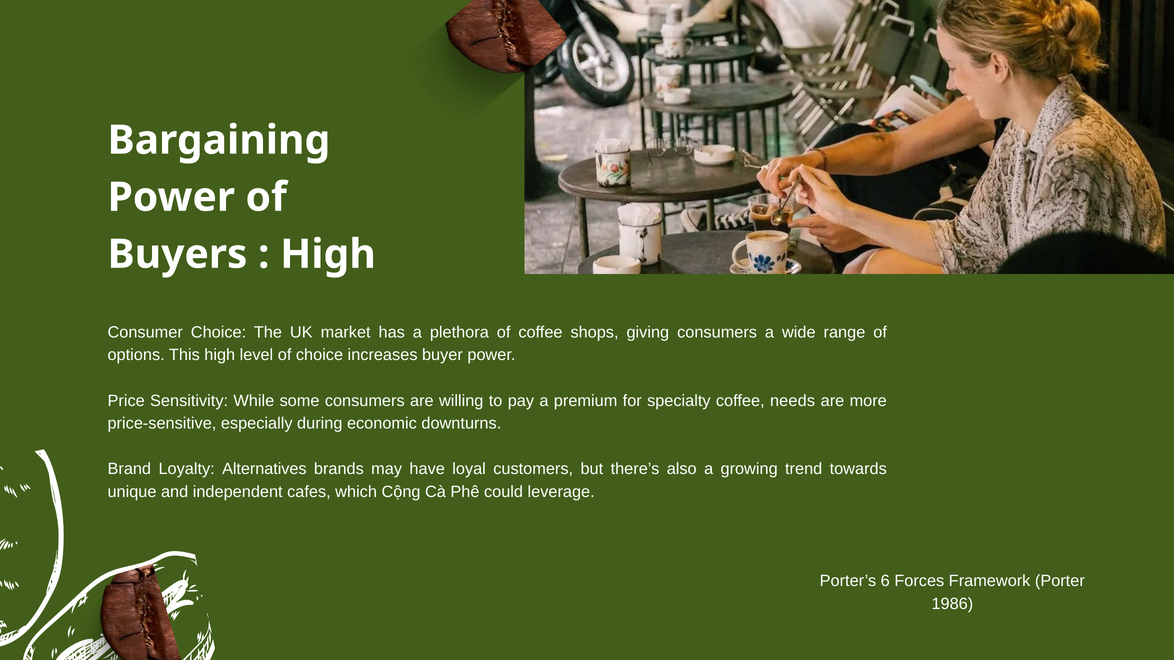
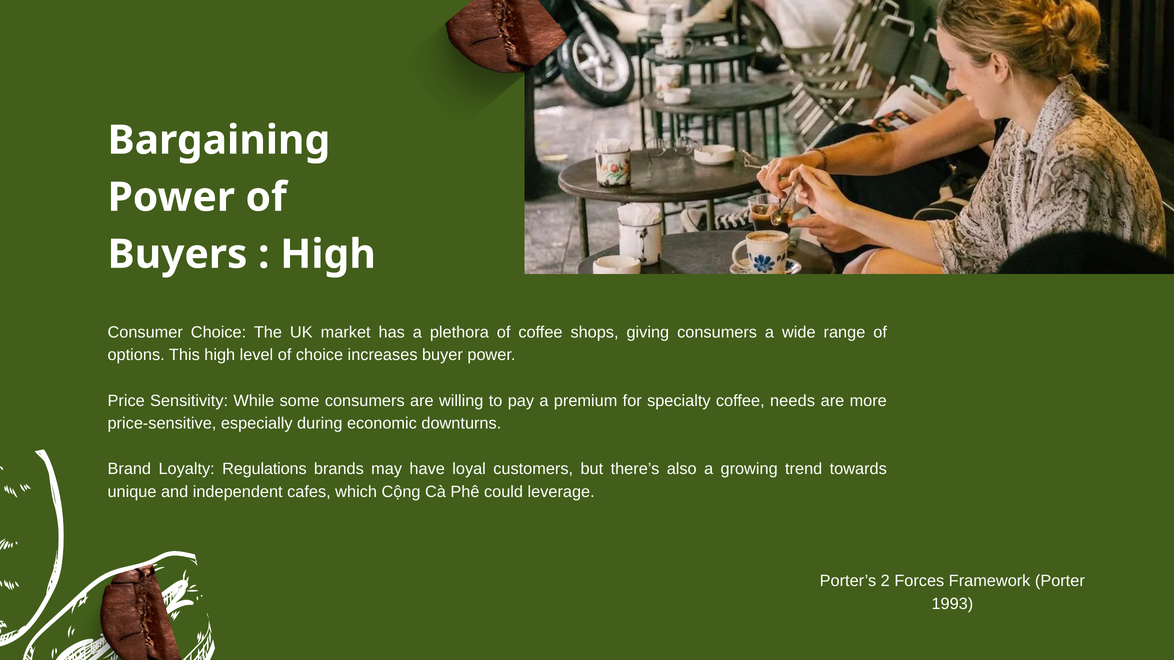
Alternatives: Alternatives -> Regulations
6: 6 -> 2
1986: 1986 -> 1993
